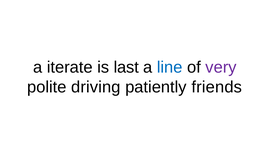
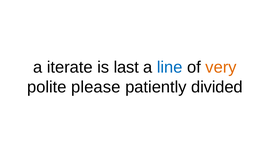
very colour: purple -> orange
driving: driving -> please
friends: friends -> divided
